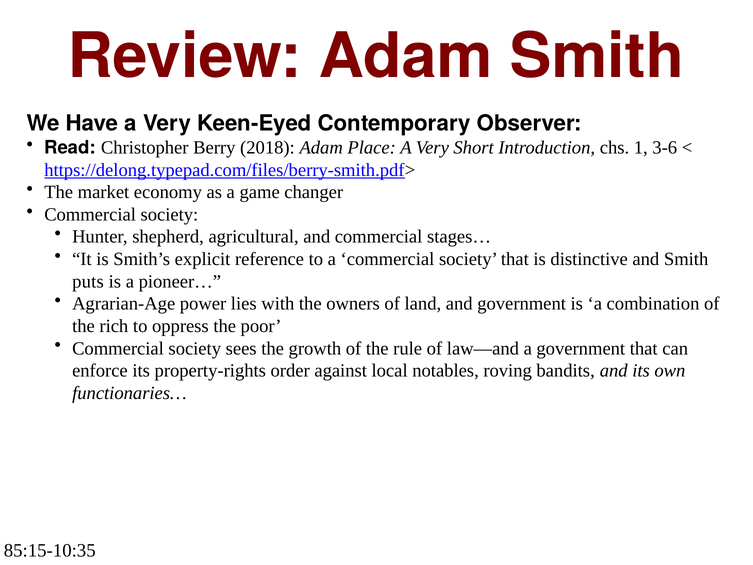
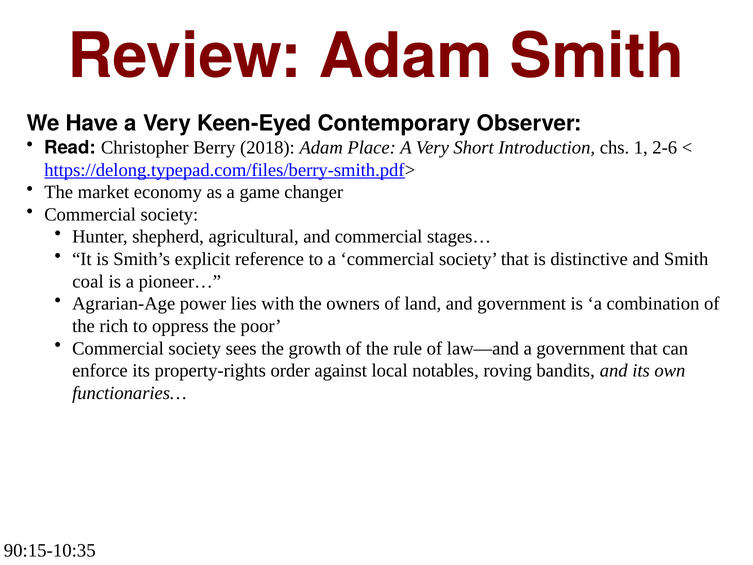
3-6: 3-6 -> 2-6
puts: puts -> coal
85:15-10:35: 85:15-10:35 -> 90:15-10:35
